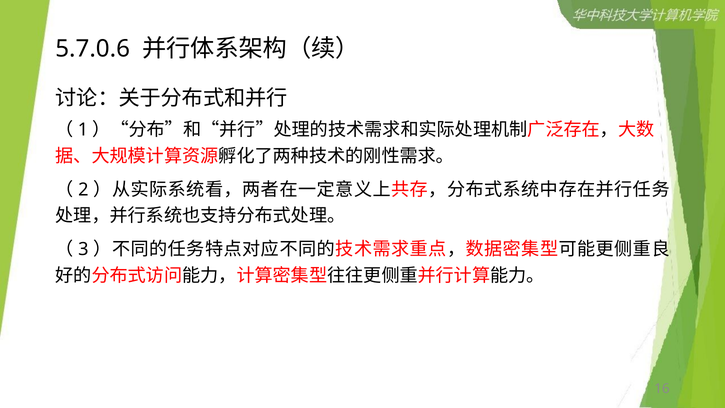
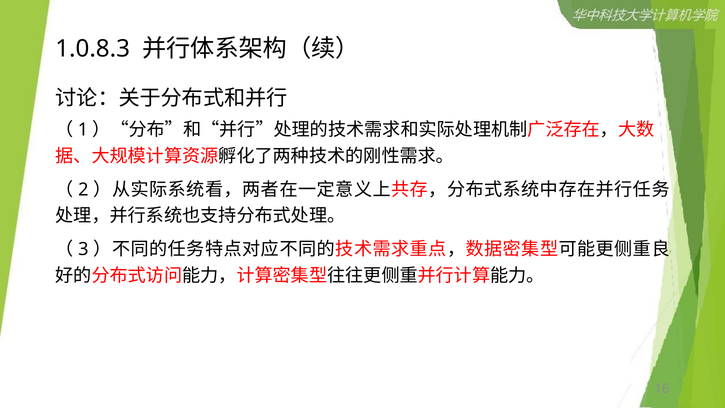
5.7.0.6: 5.7.0.6 -> 1.0.8.3
